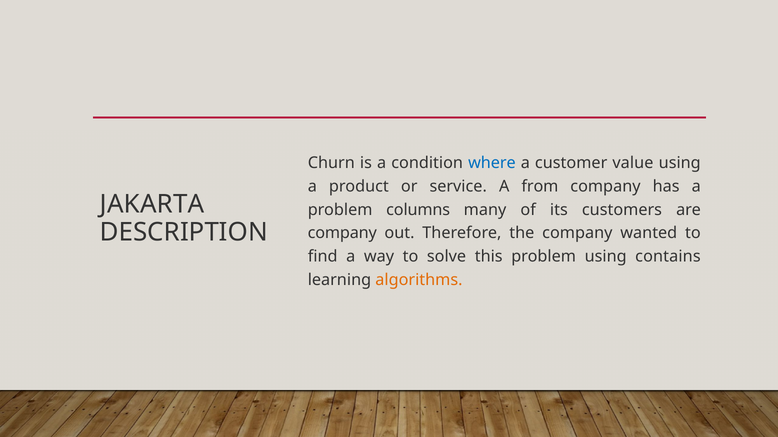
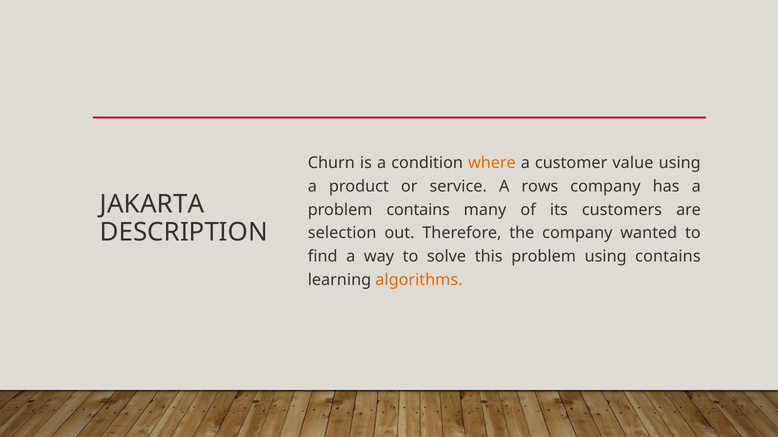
where colour: blue -> orange
from: from -> rows
problem columns: columns -> contains
company at (342, 233): company -> selection
